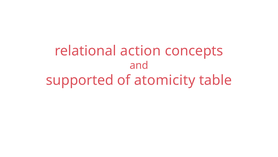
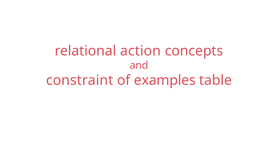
supported: supported -> constraint
atomicity: atomicity -> examples
